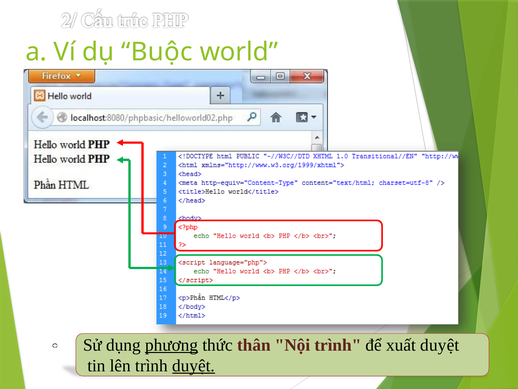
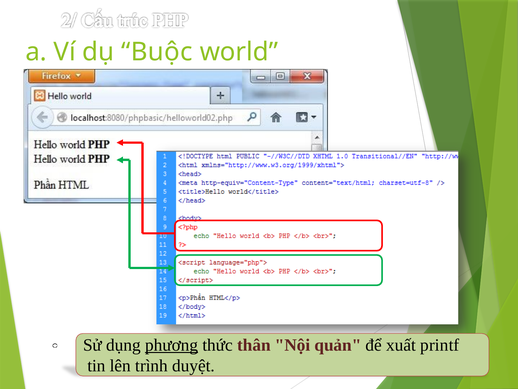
Nội trình: trình -> quản
xuất duyệt: duyệt -> printf
duyệt at (194, 365) underline: present -> none
